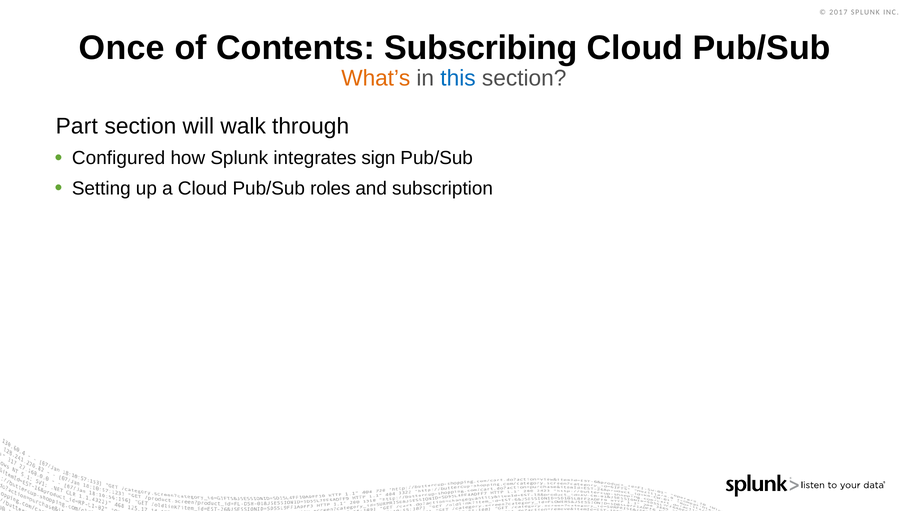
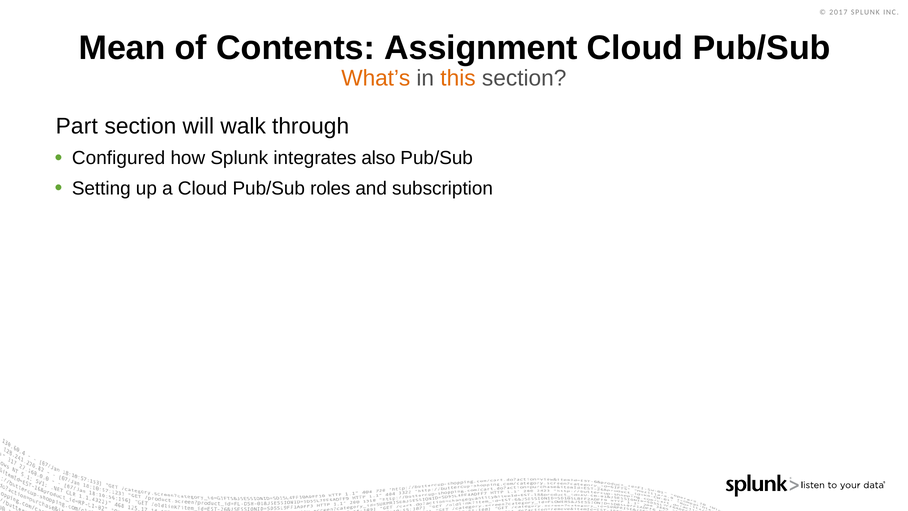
Once: Once -> Mean
Subscribing: Subscribing -> Assignment
this colour: blue -> orange
sign: sign -> also
